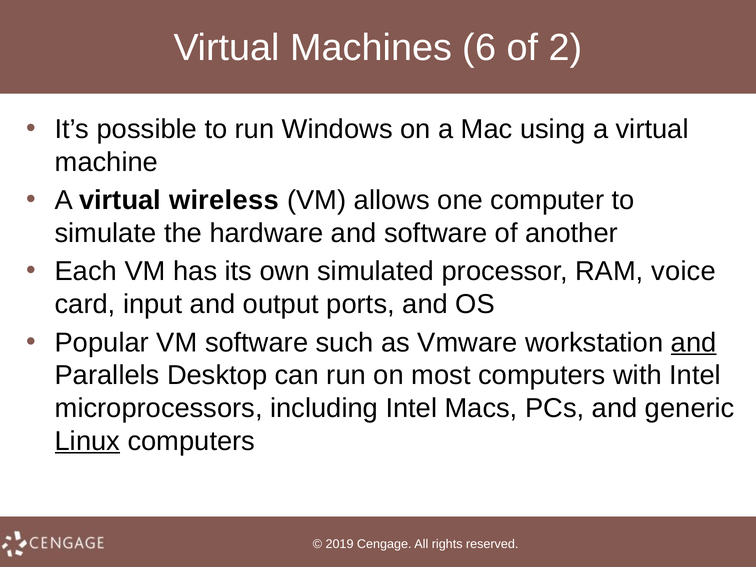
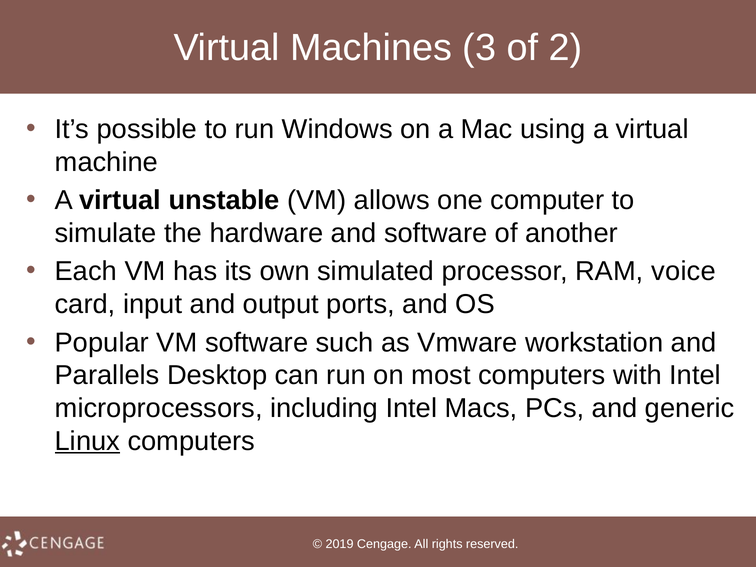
6: 6 -> 3
wireless: wireless -> unstable
and at (694, 343) underline: present -> none
